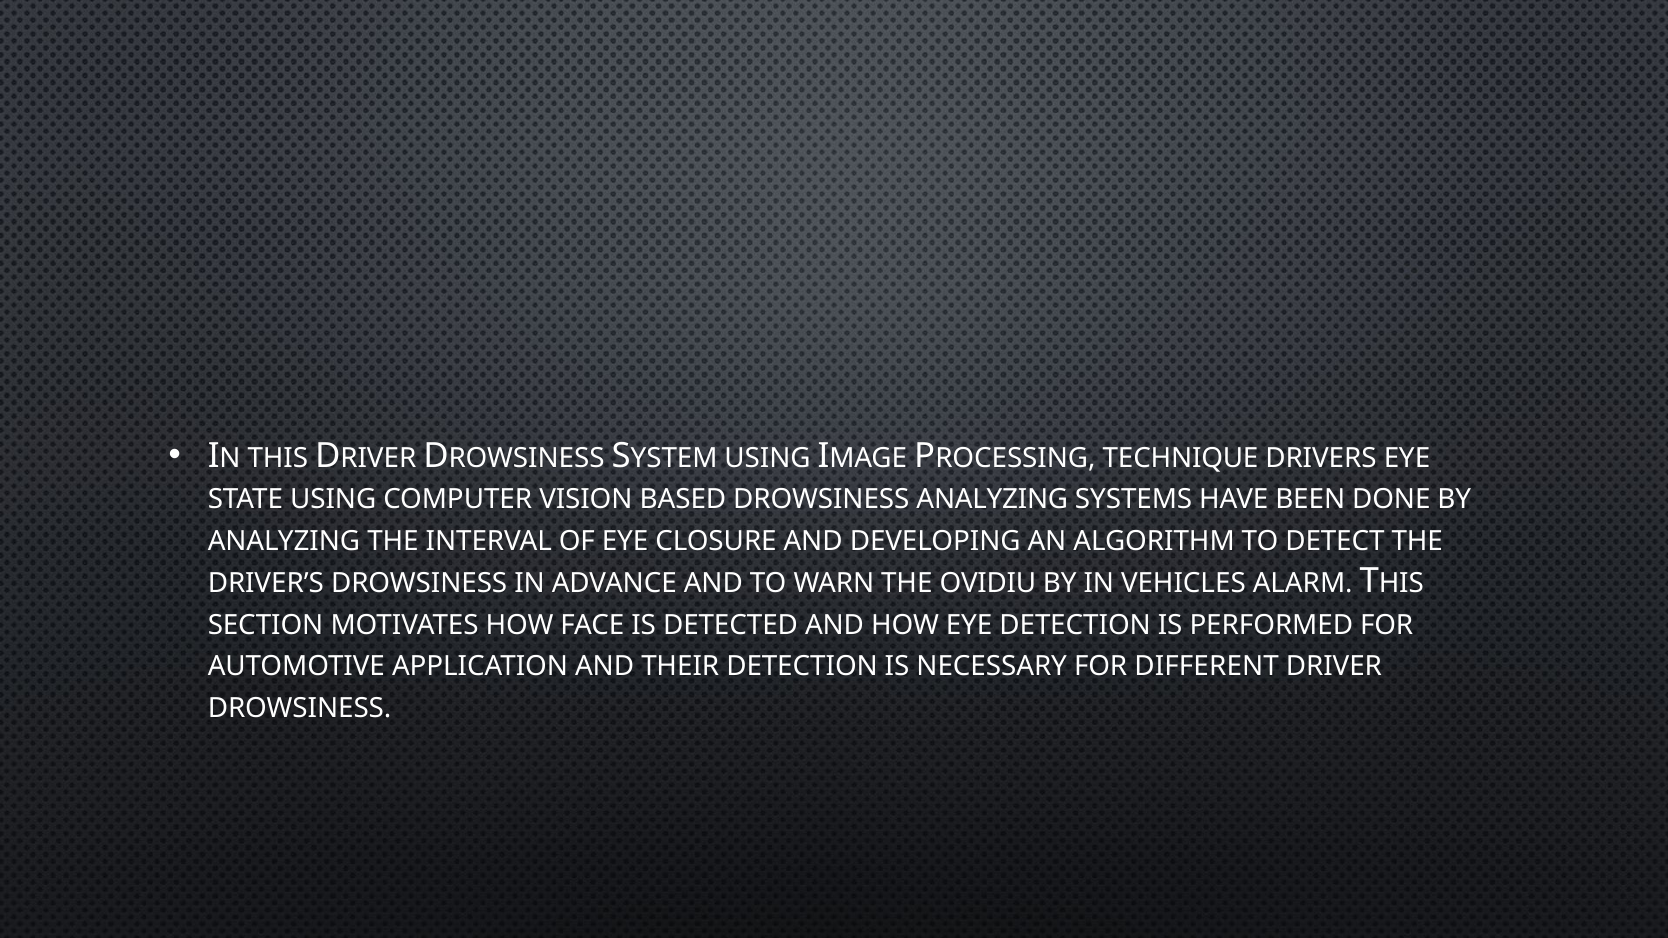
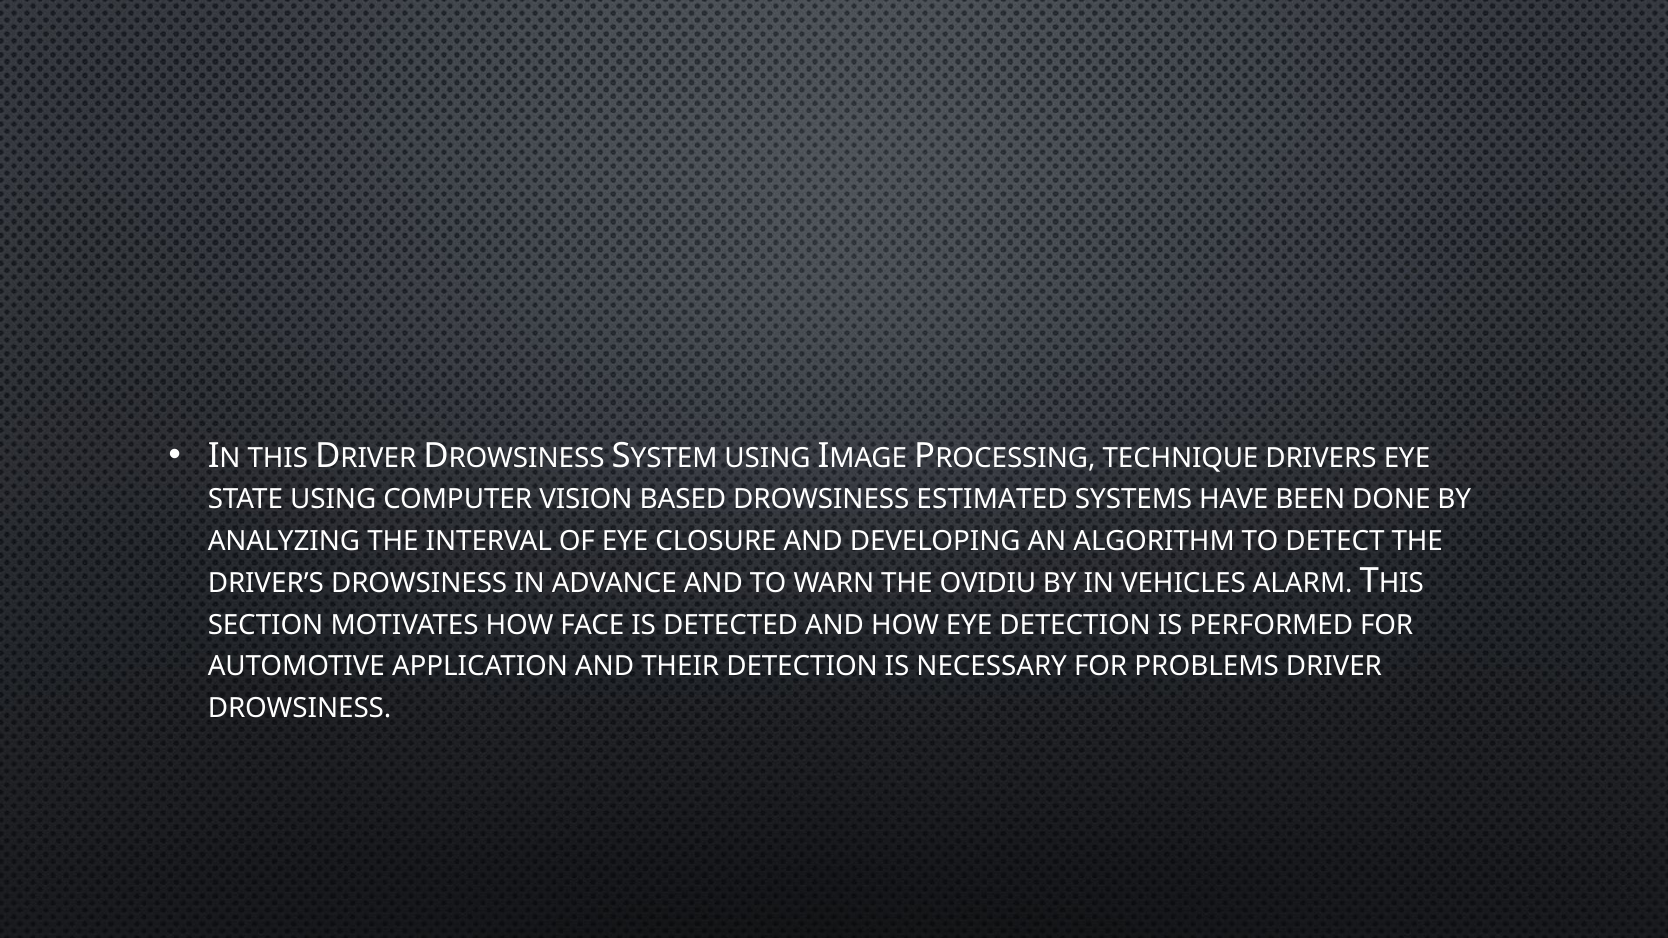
DROWSINESS ANALYZING: ANALYZING -> ESTIMATED
DIFFERENT: DIFFERENT -> PROBLEMS
